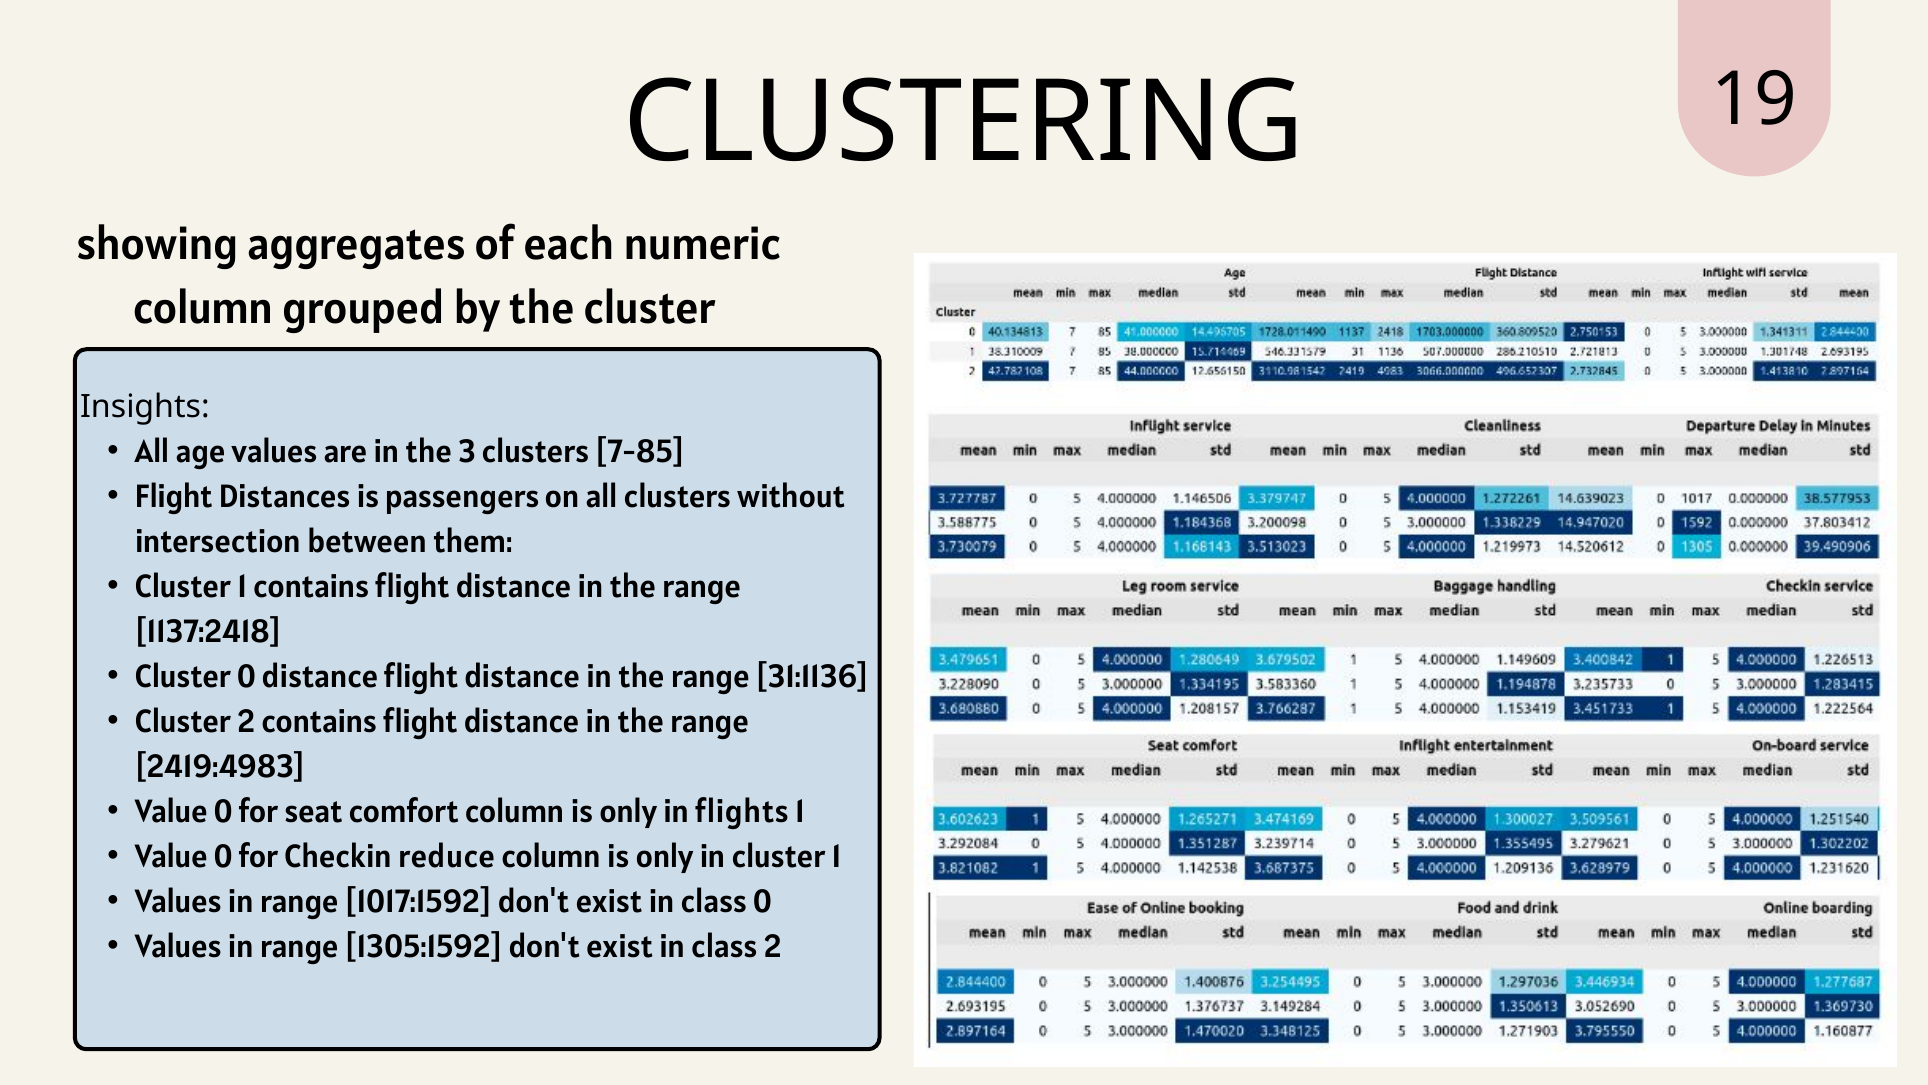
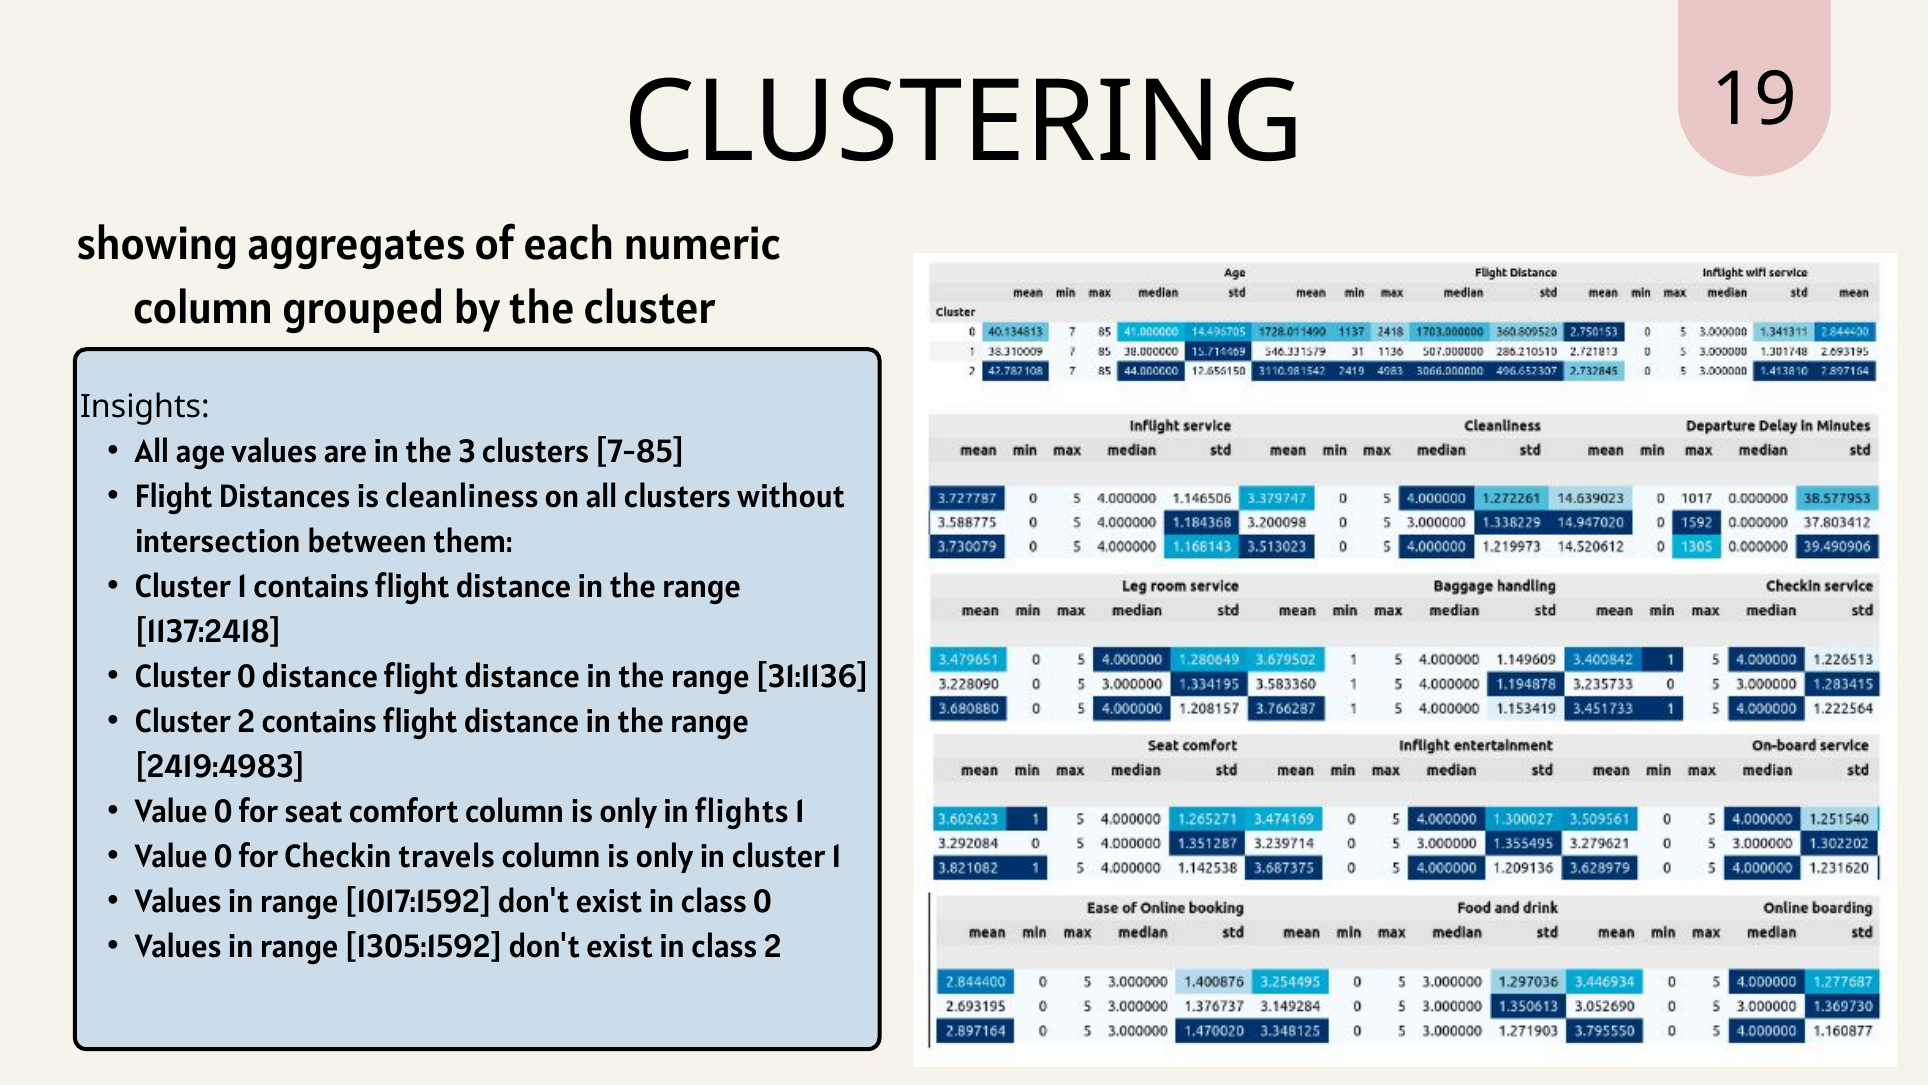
passengers: passengers -> cleanliness
reduce: reduce -> travels
